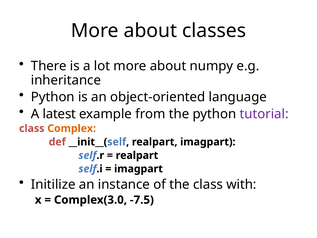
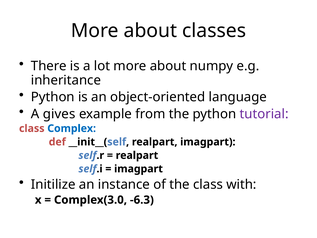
latest: latest -> gives
Complex colour: orange -> blue
-7.5: -7.5 -> -6.3
